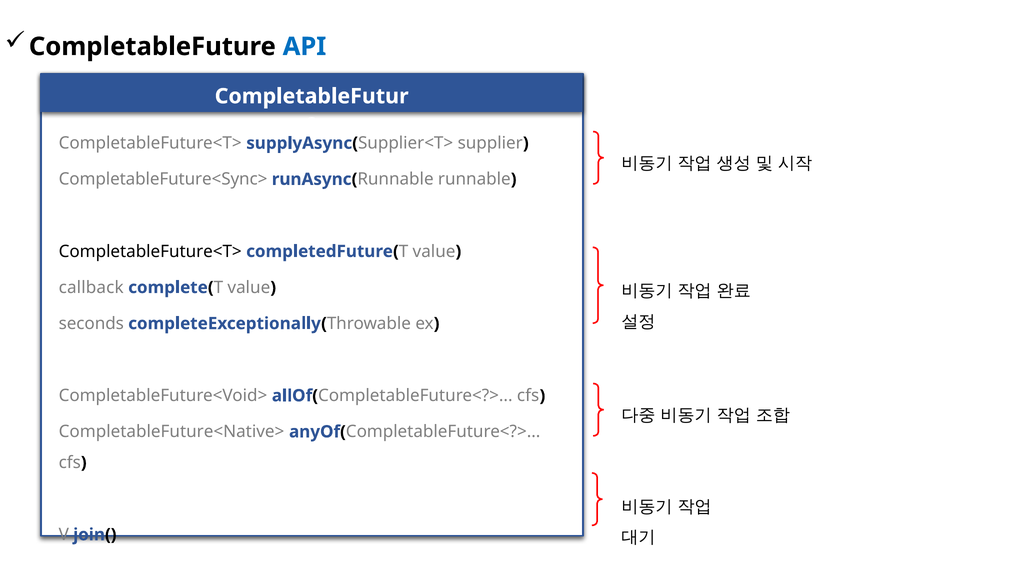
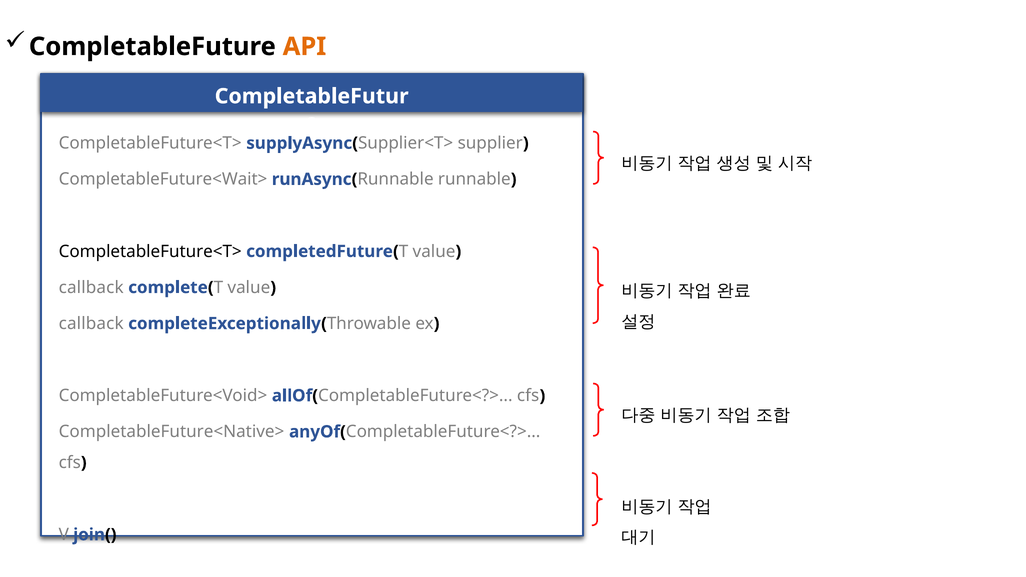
API colour: blue -> orange
CompletableFuture<Sync>: CompletableFuture<Sync> -> CompletableFuture<Wait>
seconds at (91, 324): seconds -> callback
